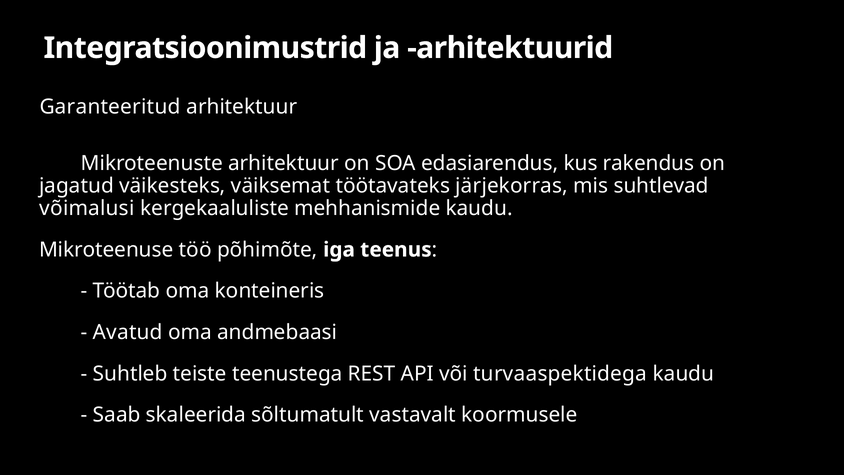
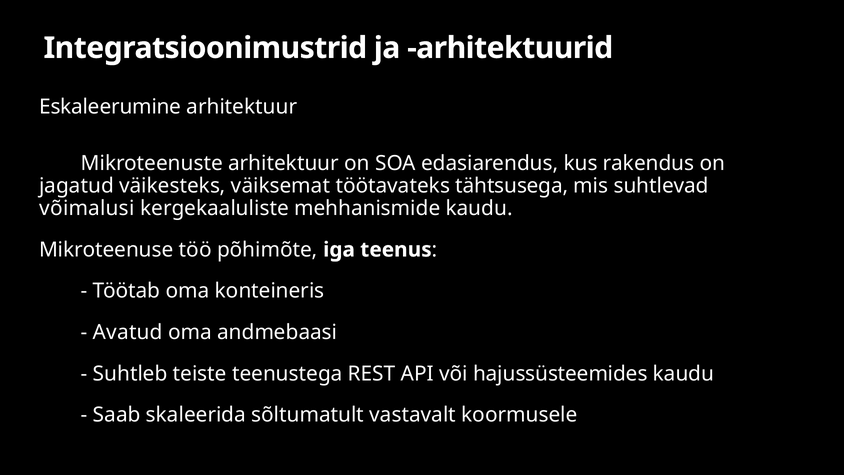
Garanteeritud: Garanteeritud -> Eskaleerumine
järjekorras: järjekorras -> tähtsusega
turvaaspektidega: turvaaspektidega -> hajussüsteemides
